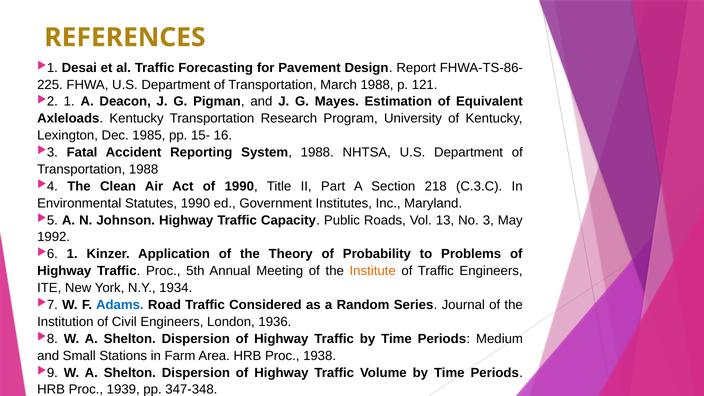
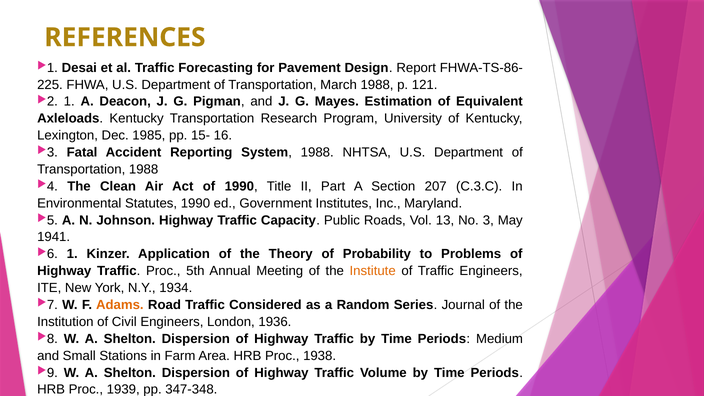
218: 218 -> 207
1992: 1992 -> 1941
Adams colour: blue -> orange
